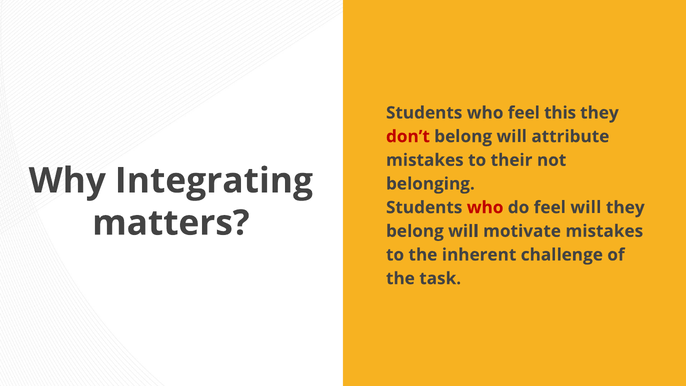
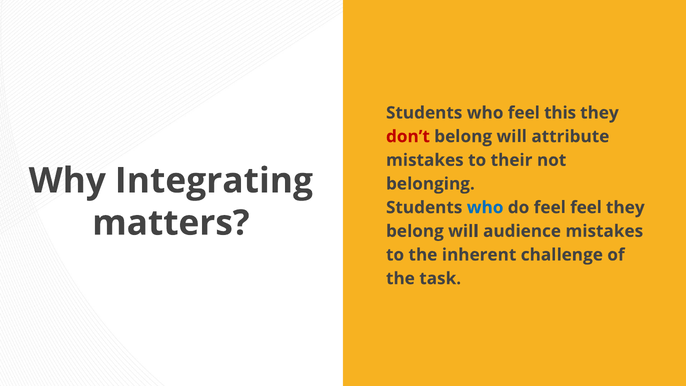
who at (485, 207) colour: red -> blue
feel will: will -> feel
motivate: motivate -> audience
